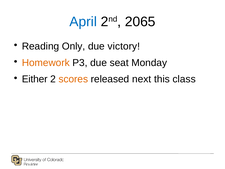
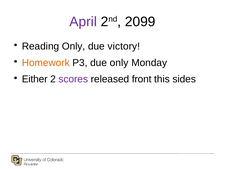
April colour: blue -> purple
2065: 2065 -> 2099
due seat: seat -> only
scores colour: orange -> purple
next: next -> front
class: class -> sides
